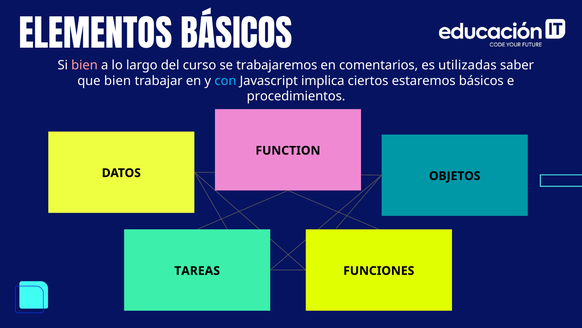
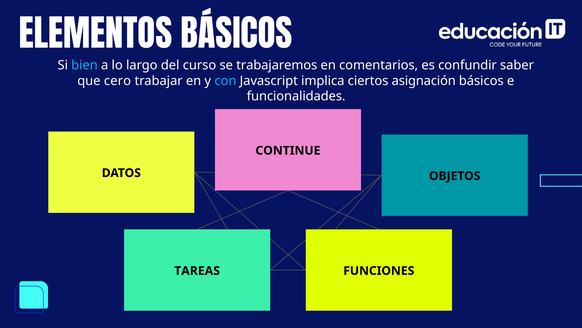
bien at (84, 65) colour: pink -> light blue
utilizadas: utilizadas -> confundir
que bien: bien -> cero
estaremos: estaremos -> asignación
procedimientos: procedimientos -> funcionalidades
FUNCTION: FUNCTION -> CONTINUE
